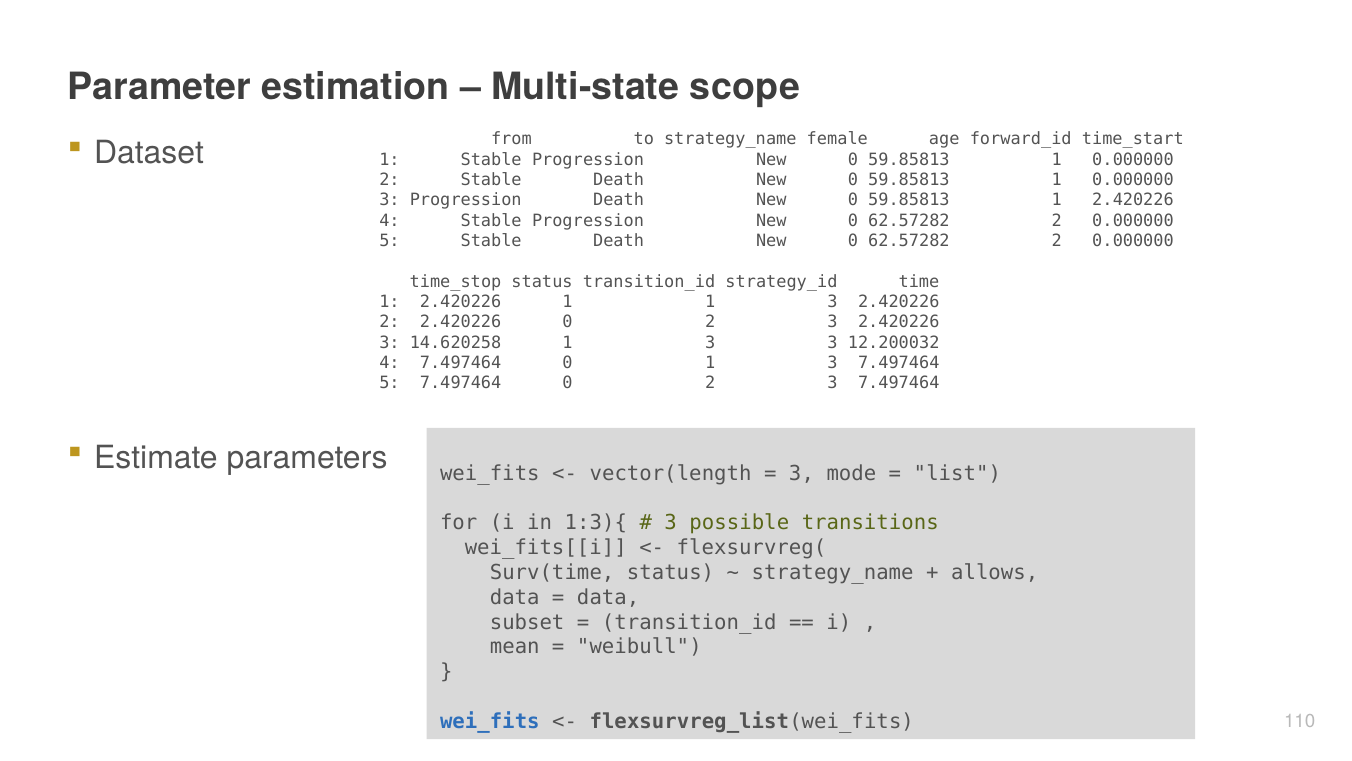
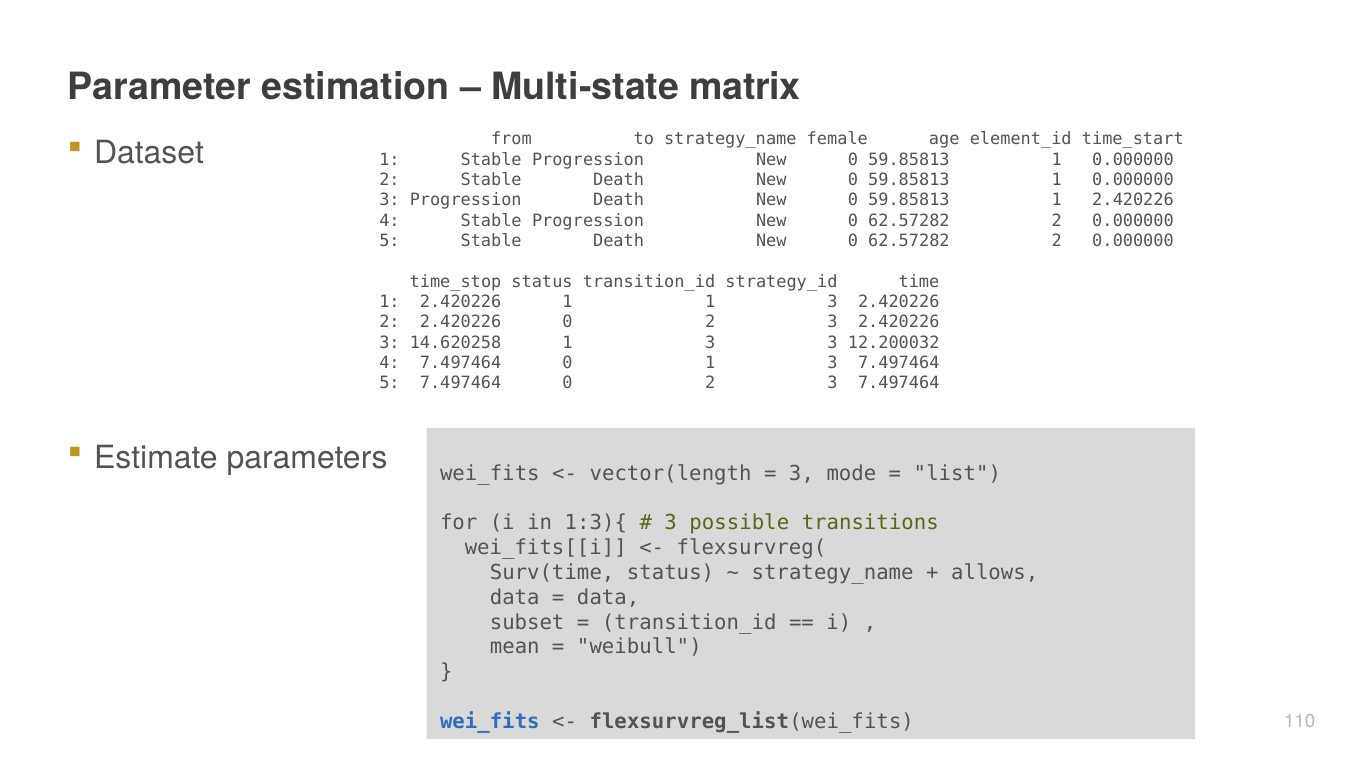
scope: scope -> matrix
forward_id: forward_id -> element_id
